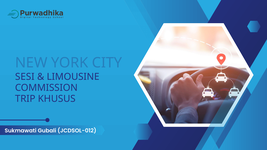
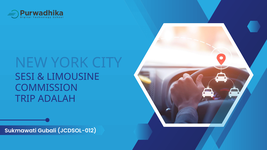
KHUSUS: KHUSUS -> ADALAH
